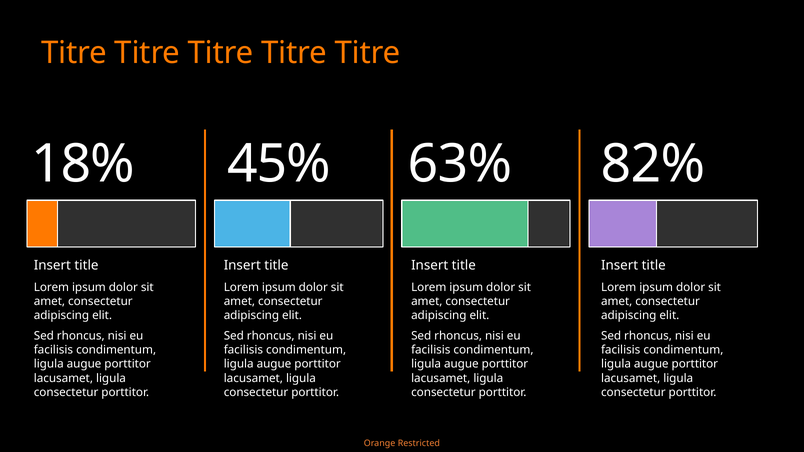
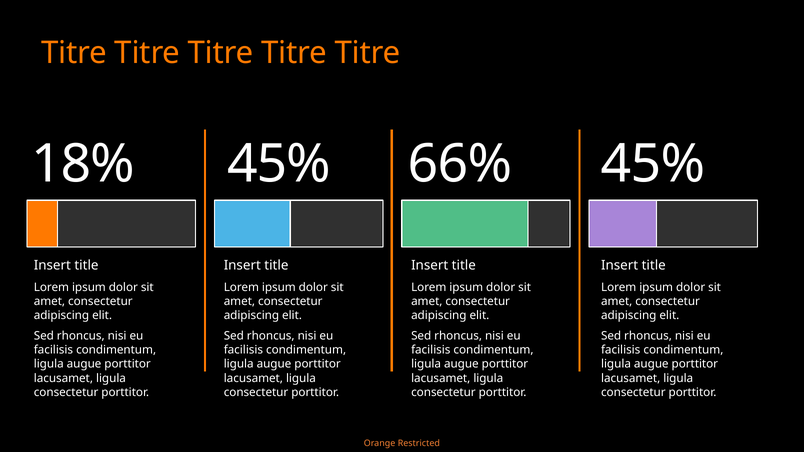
63%: 63% -> 66%
82% at (653, 164): 82% -> 45%
